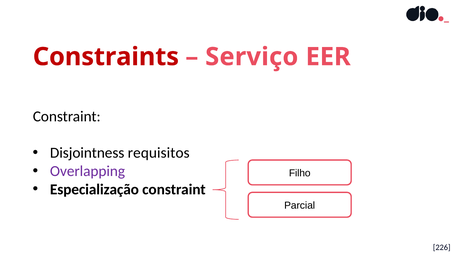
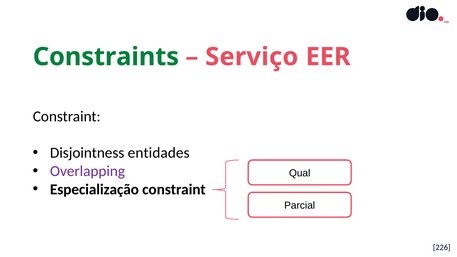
Constraints colour: red -> green
requisitos: requisitos -> entidades
Filho: Filho -> Qual
